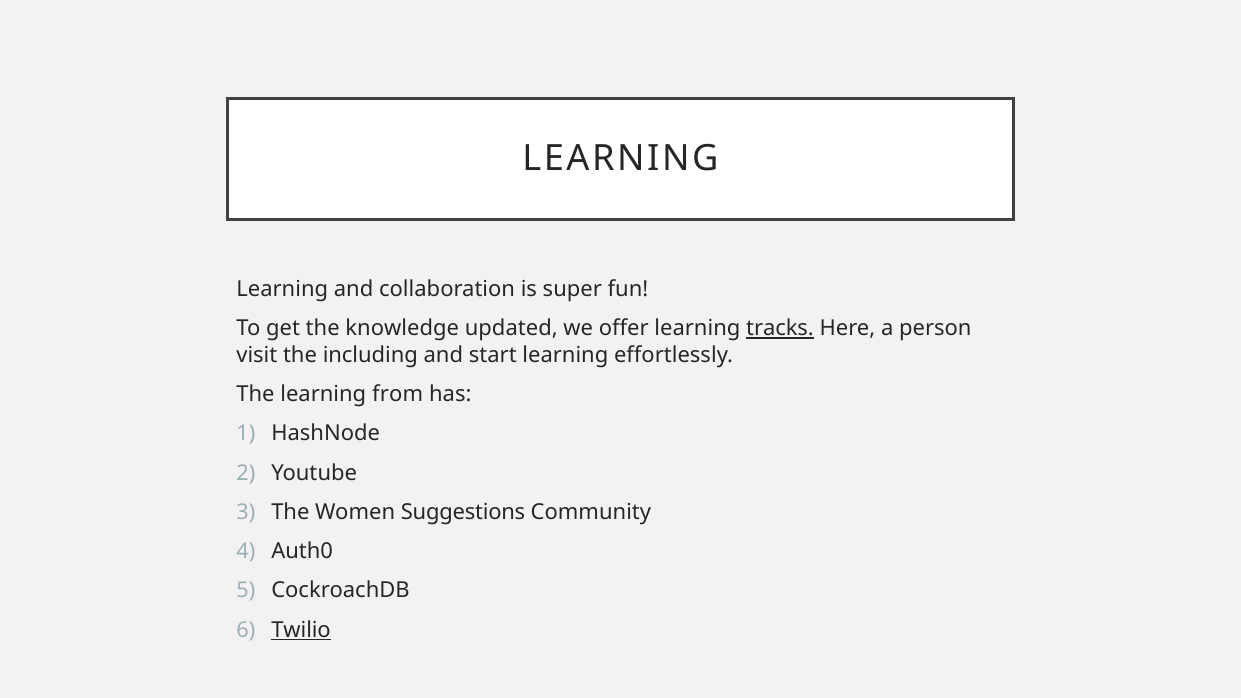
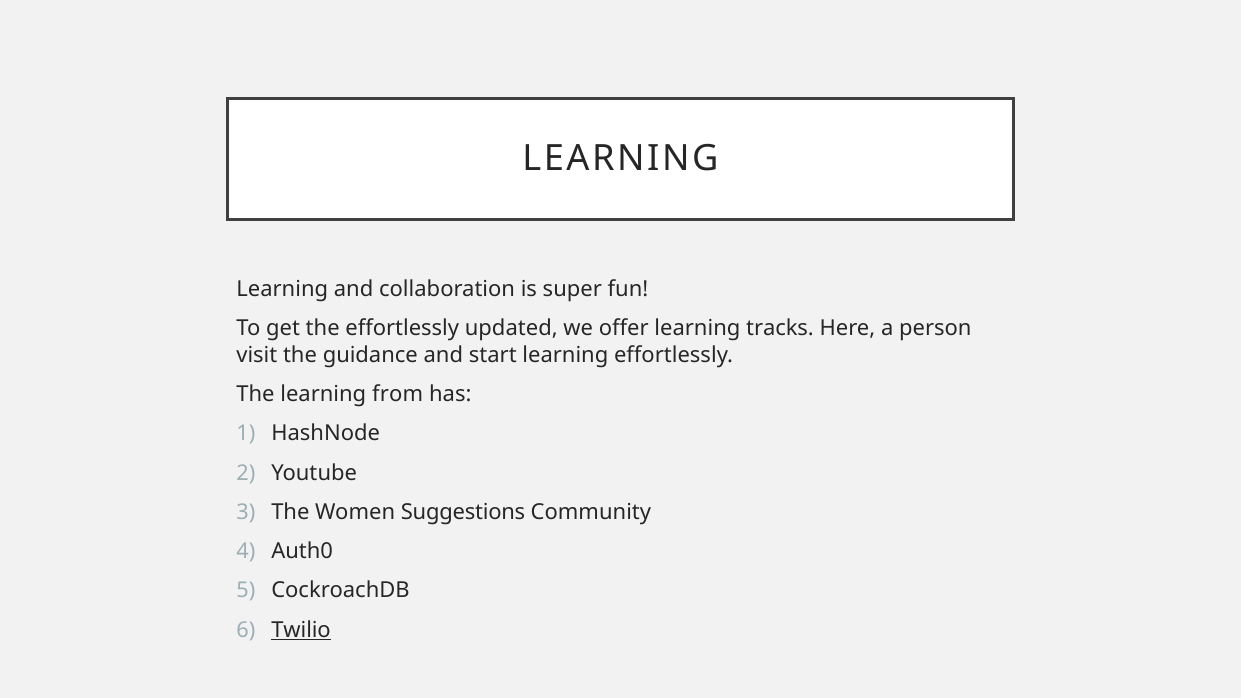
the knowledge: knowledge -> effortlessly
tracks underline: present -> none
including: including -> guidance
